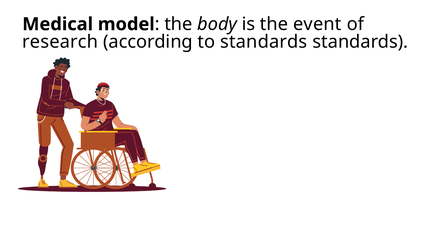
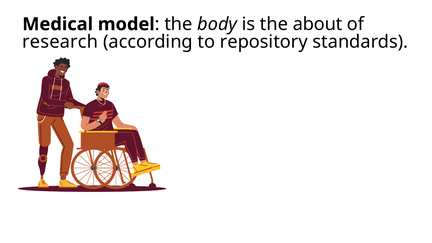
event: event -> about
to standards: standards -> repository
